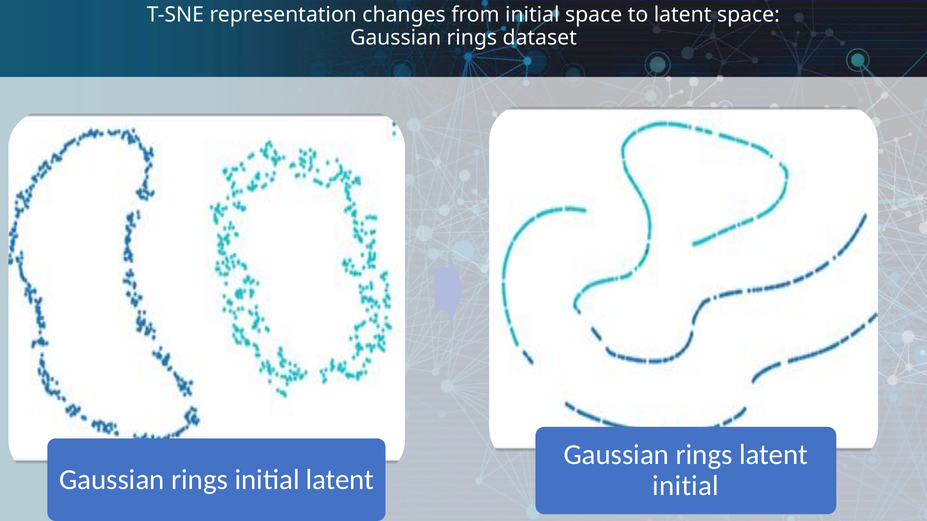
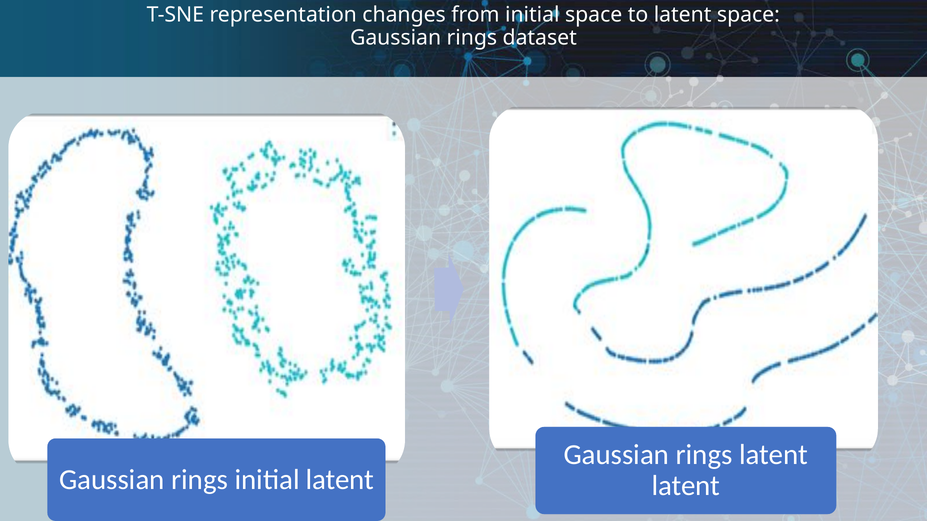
initial at (686, 486): initial -> latent
